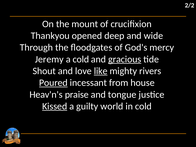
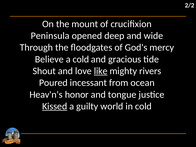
Thankyou: Thankyou -> Peninsula
Jeremy: Jeremy -> Believe
gracious underline: present -> none
Poured underline: present -> none
house: house -> ocean
praise: praise -> honor
